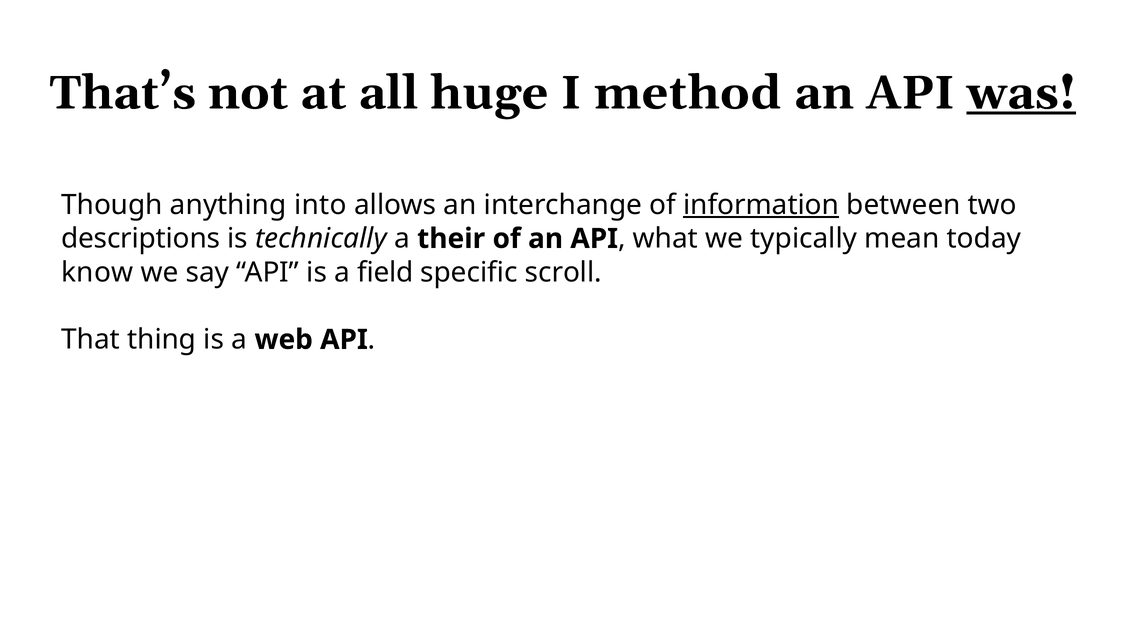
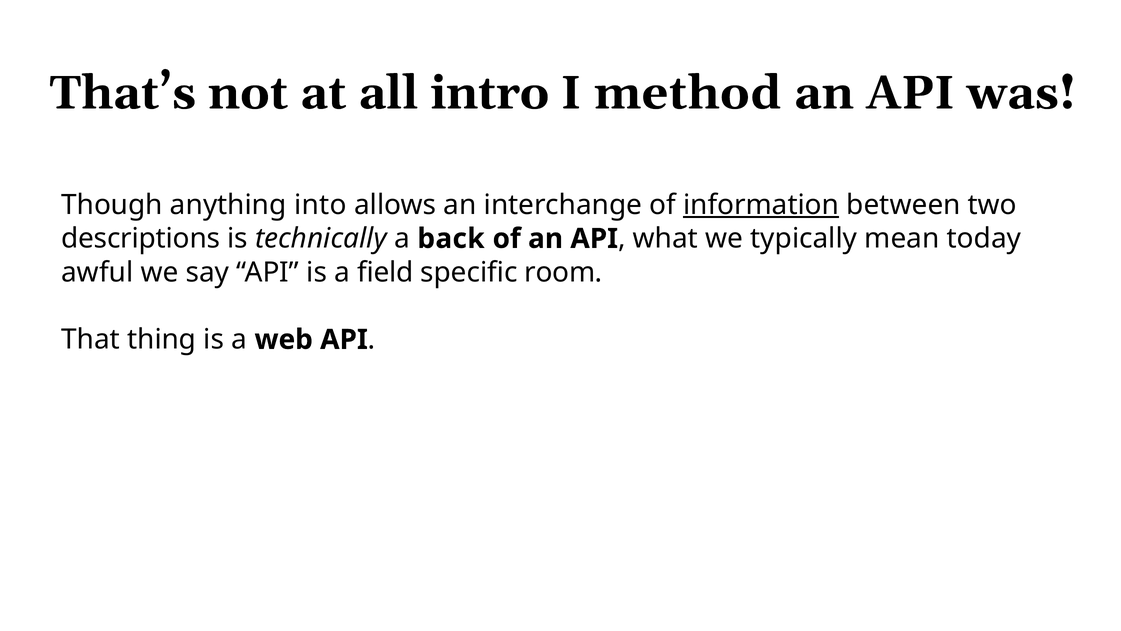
huge: huge -> intro
was underline: present -> none
their: their -> back
know: know -> awful
scroll: scroll -> room
